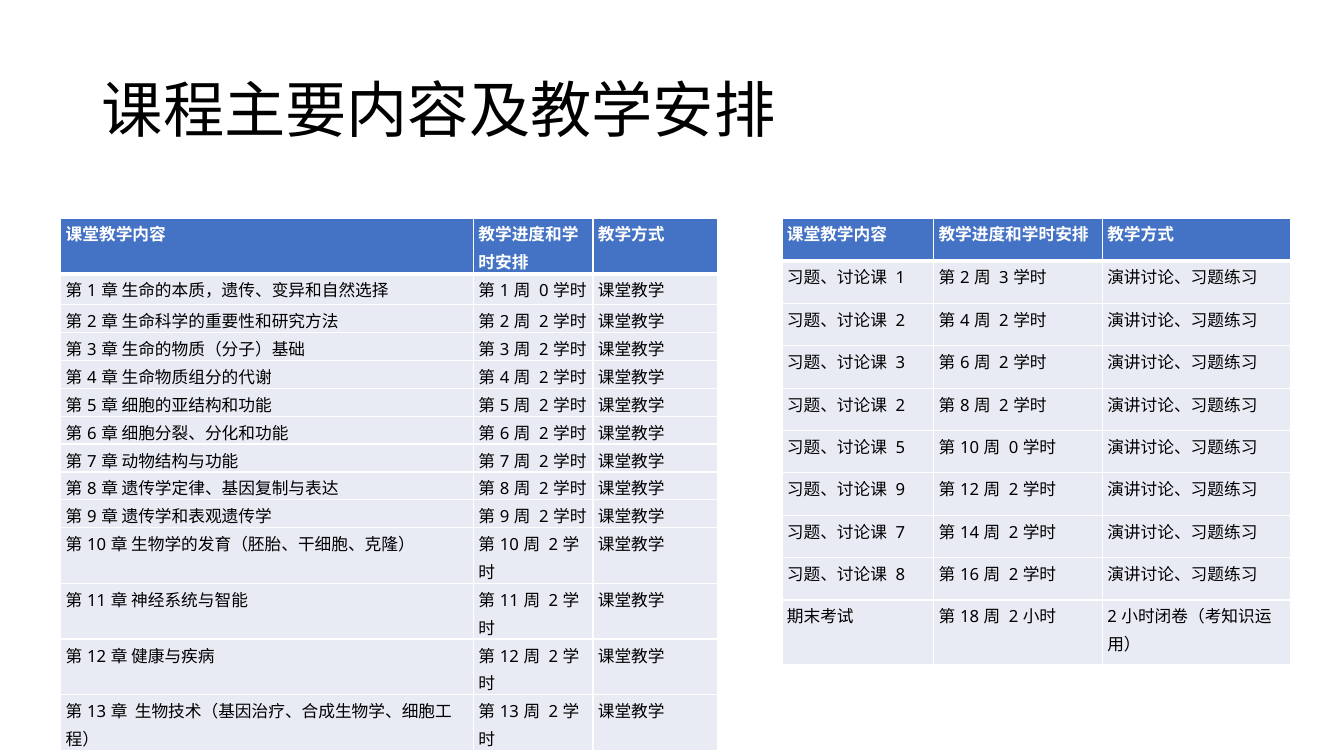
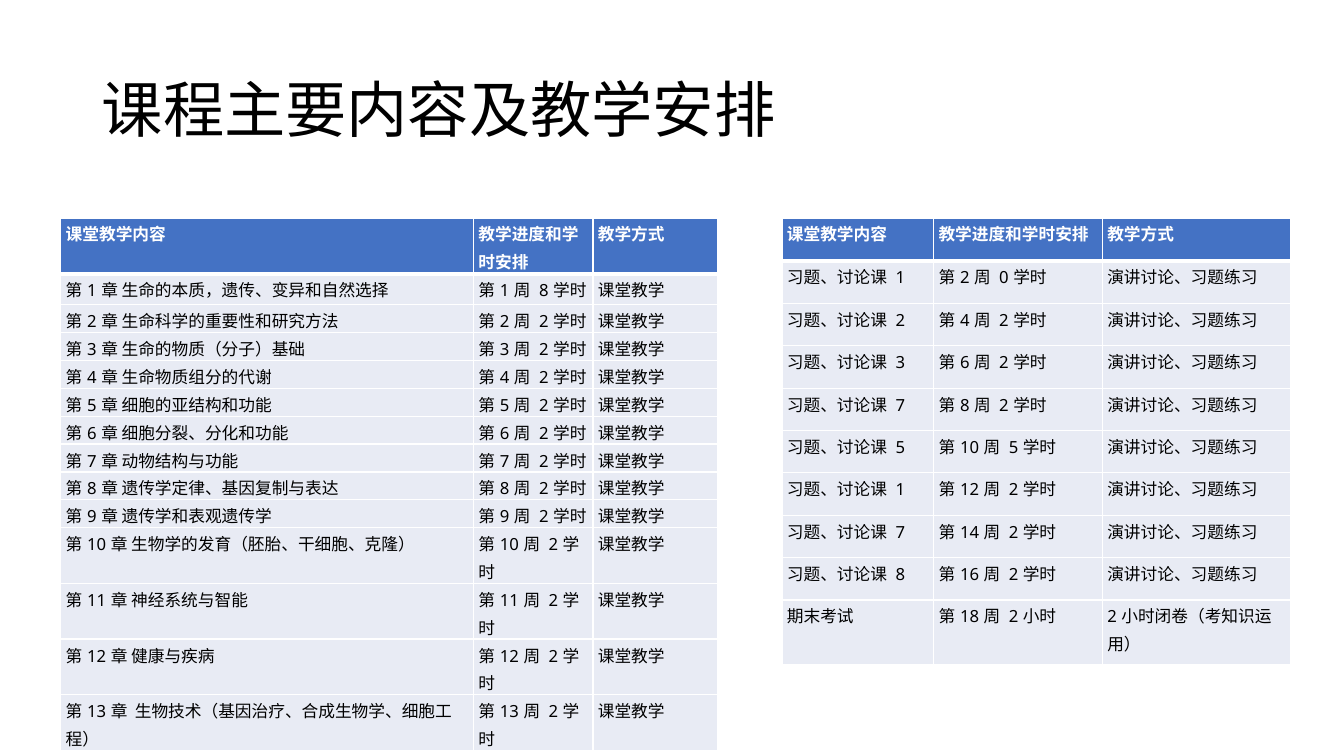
3 at (1004, 279): 3 -> 0
0 at (544, 291): 0 -> 8
2 at (900, 406): 2 -> 7
0 at (1014, 448): 0 -> 5
9 at (900, 491): 9 -> 1
